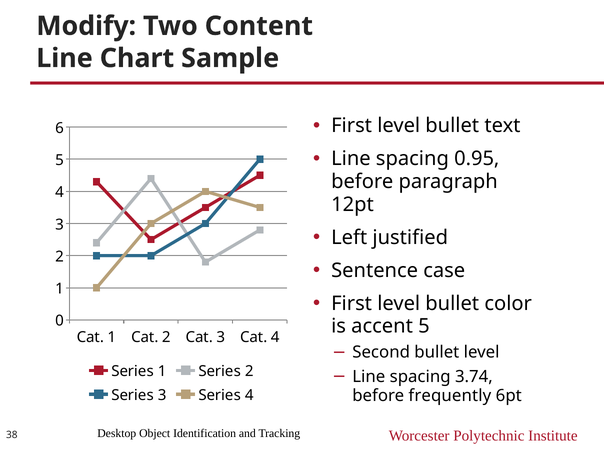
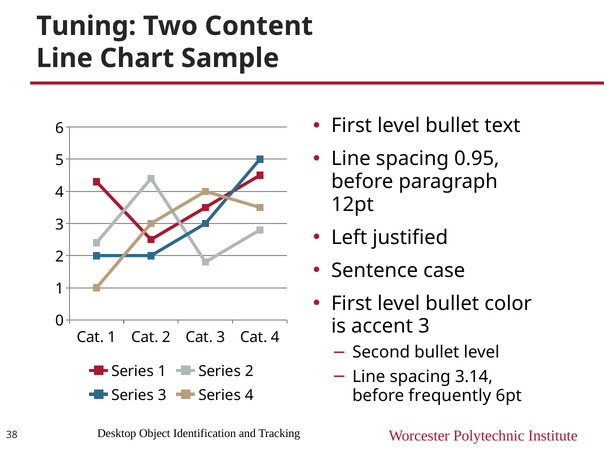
Modify: Modify -> Tuning
accent 5: 5 -> 3
3.74: 3.74 -> 3.14
